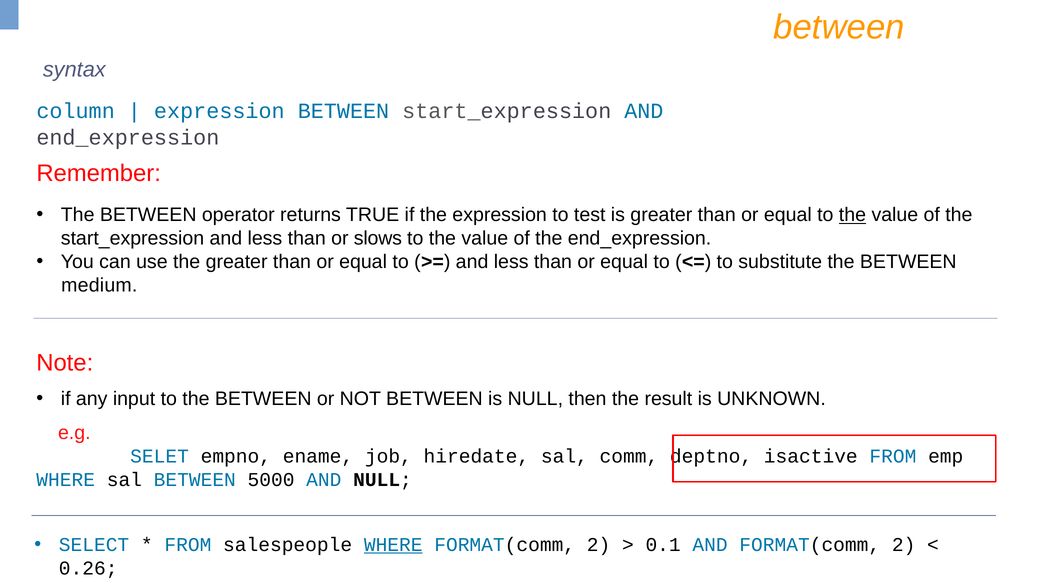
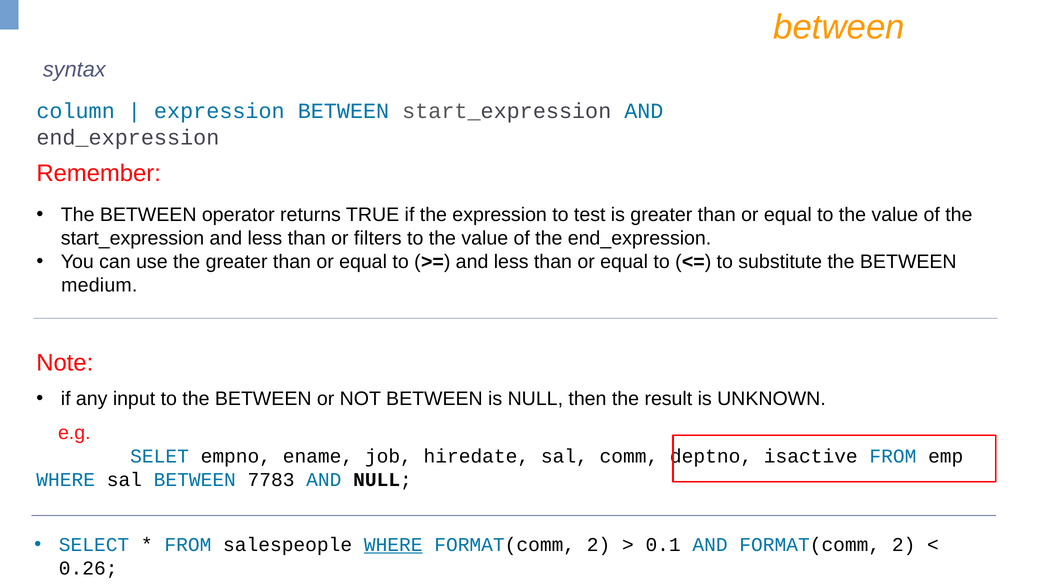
the at (852, 215) underline: present -> none
slows: slows -> filters
5000: 5000 -> 7783
